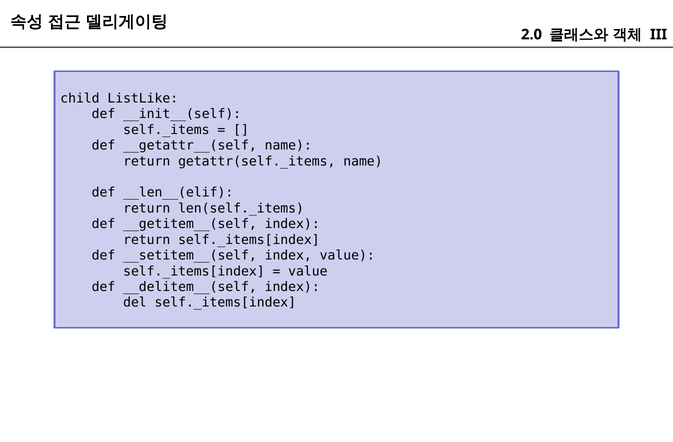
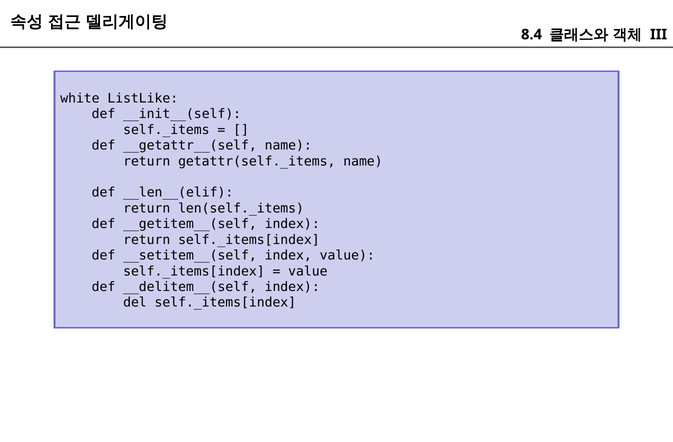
2.0: 2.0 -> 8.4
child: child -> white
